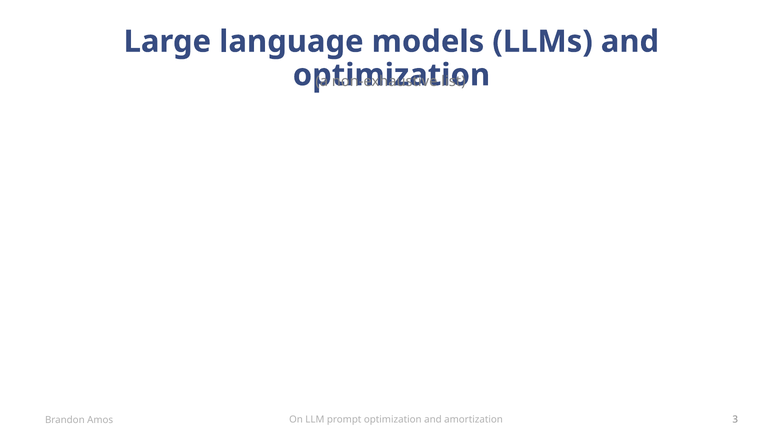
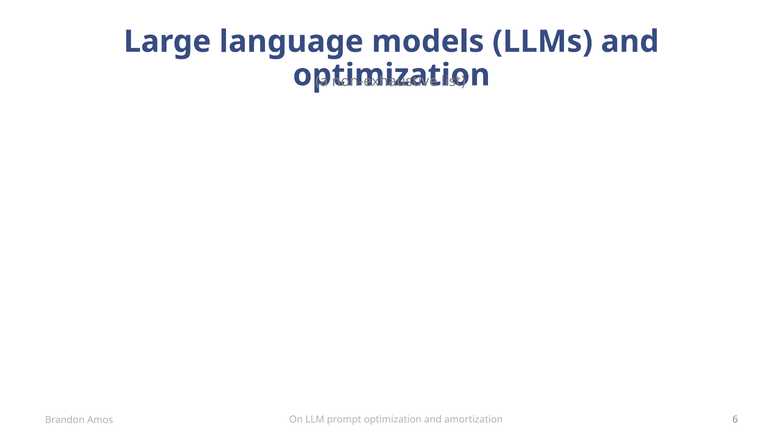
3: 3 -> 6
